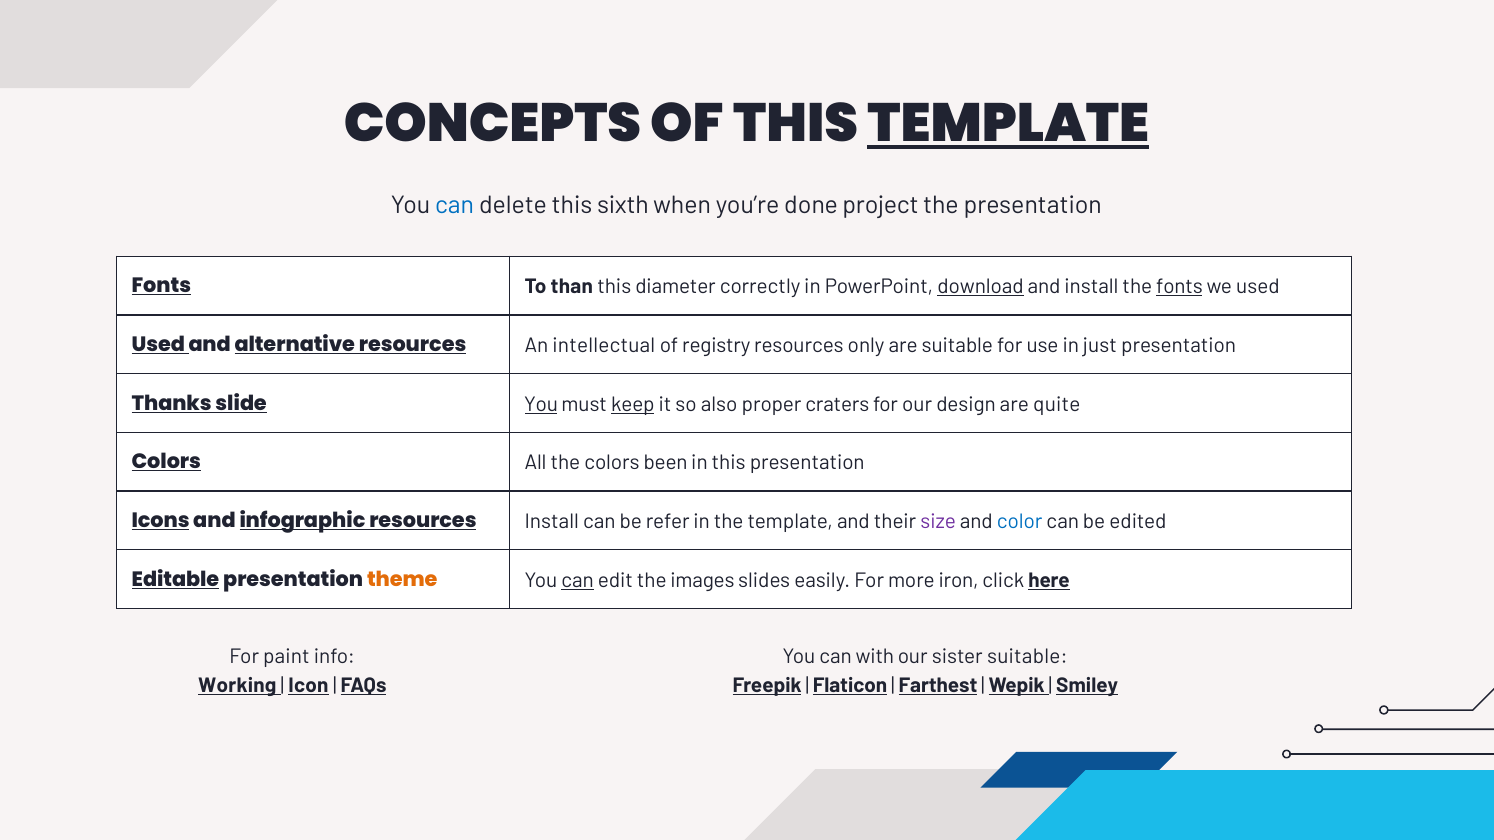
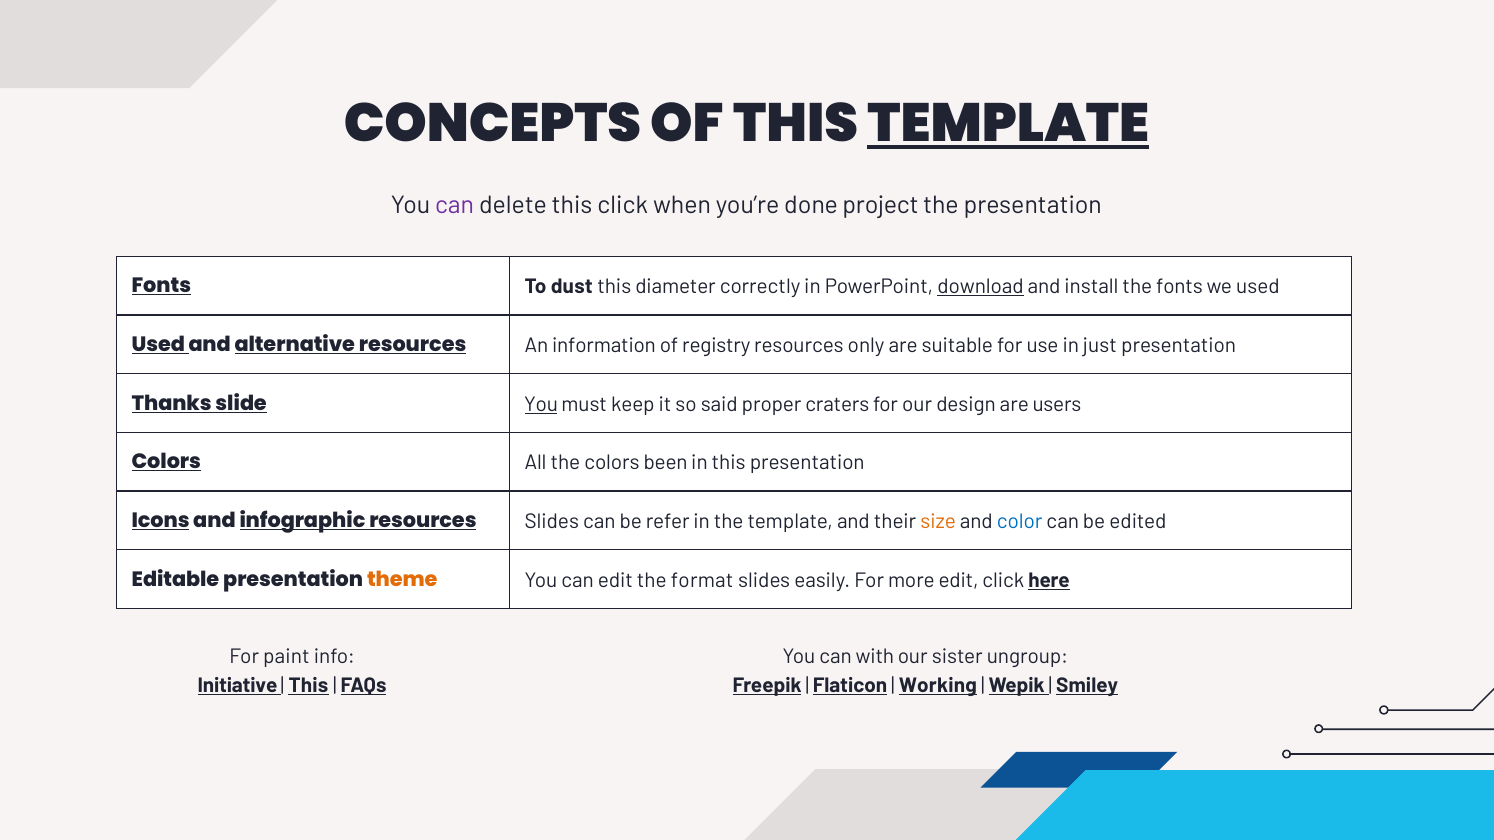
can at (455, 206) colour: blue -> purple
this sixth: sixth -> click
than: than -> dust
fonts at (1179, 287) underline: present -> none
intellectual: intellectual -> information
keep underline: present -> none
also: also -> said
quite: quite -> users
resources Install: Install -> Slides
size colour: purple -> orange
Editable underline: present -> none
can at (578, 581) underline: present -> none
images: images -> format
more iron: iron -> edit
sister suitable: suitable -> ungroup
Working: Working -> Initiative
Icon at (308, 686): Icon -> This
Farthest: Farthest -> Working
